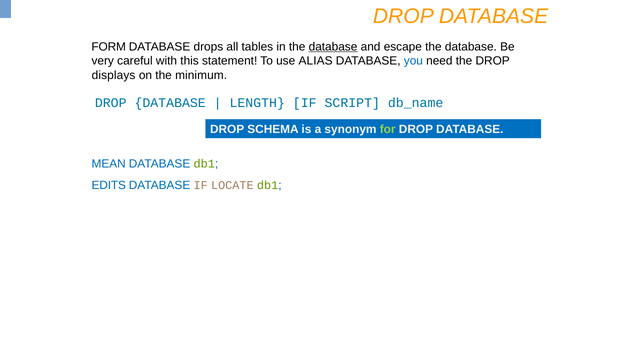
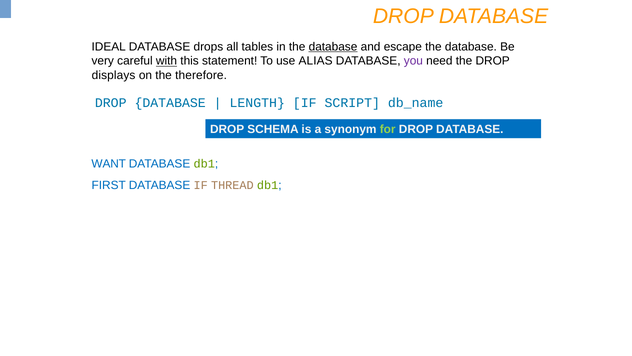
FORM: FORM -> IDEAL
with underline: none -> present
you colour: blue -> purple
minimum: minimum -> therefore
MEAN: MEAN -> WANT
EDITS: EDITS -> FIRST
LOCATE: LOCATE -> THREAD
